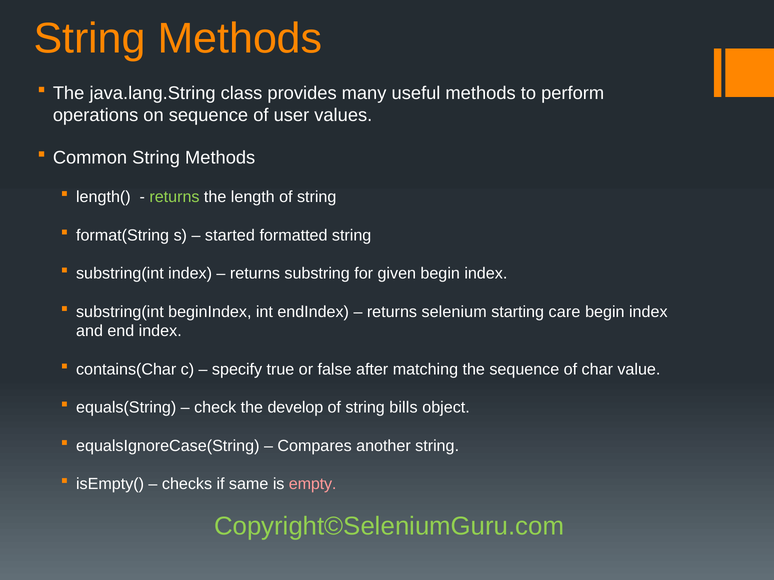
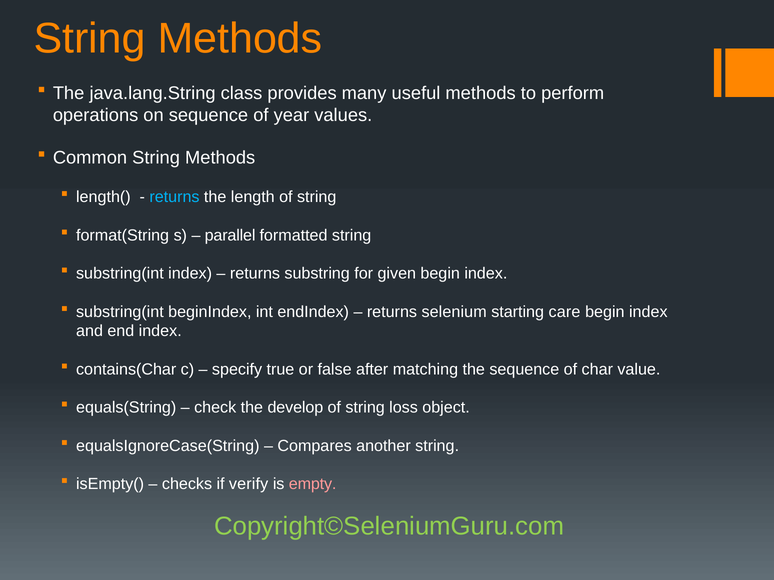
user: user -> year
returns at (174, 197) colour: light green -> light blue
started: started -> parallel
bills: bills -> loss
same: same -> verify
